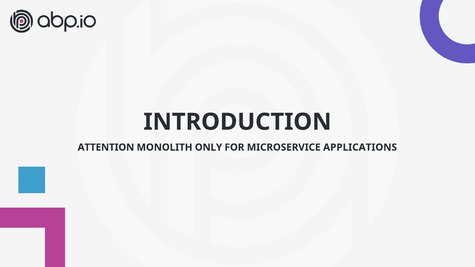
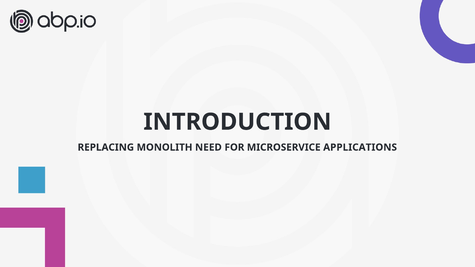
ATTENTION: ATTENTION -> REPLACING
ONLY: ONLY -> NEED
